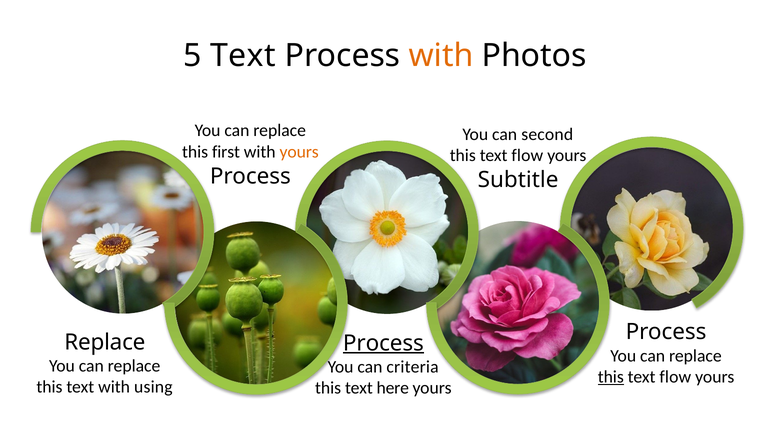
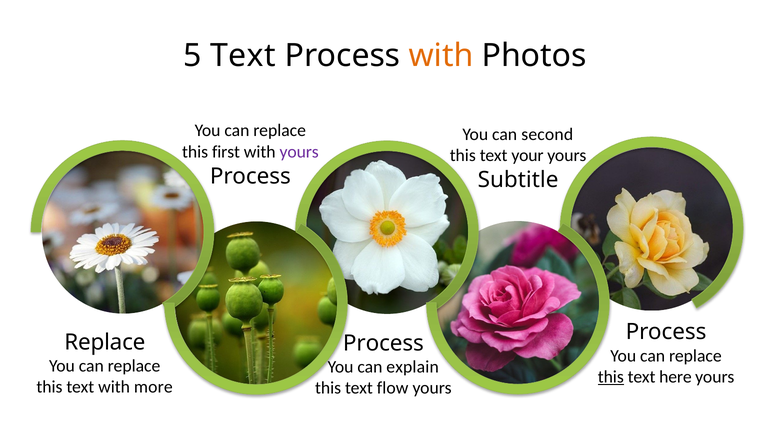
yours at (299, 152) colour: orange -> purple
flow at (527, 155): flow -> your
Process at (383, 343) underline: present -> none
criteria: criteria -> explain
flow at (675, 377): flow -> here
using: using -> more
here: here -> flow
